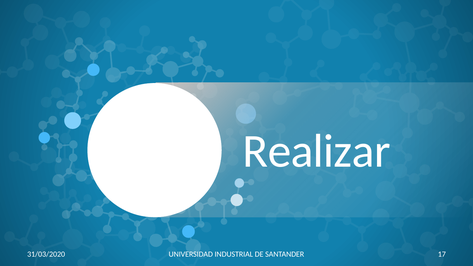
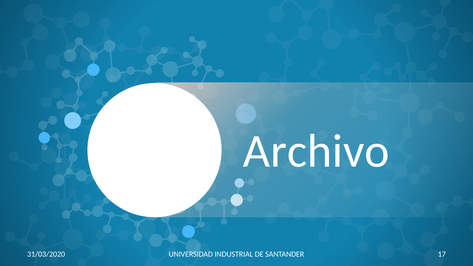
Realizar: Realizar -> Archivo
